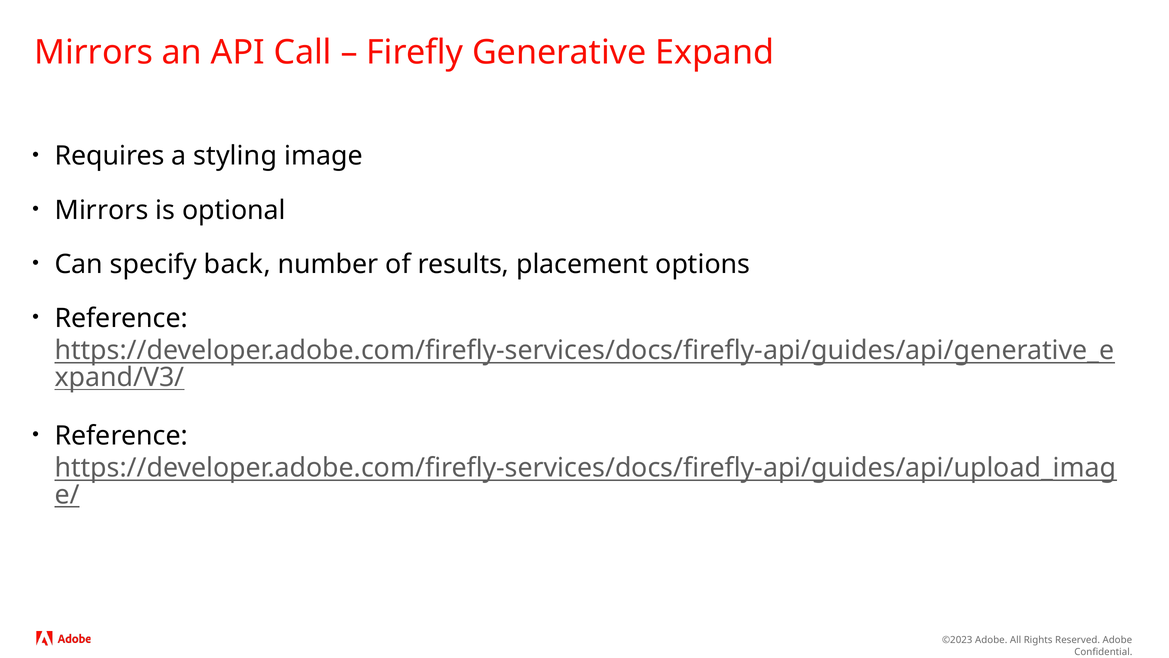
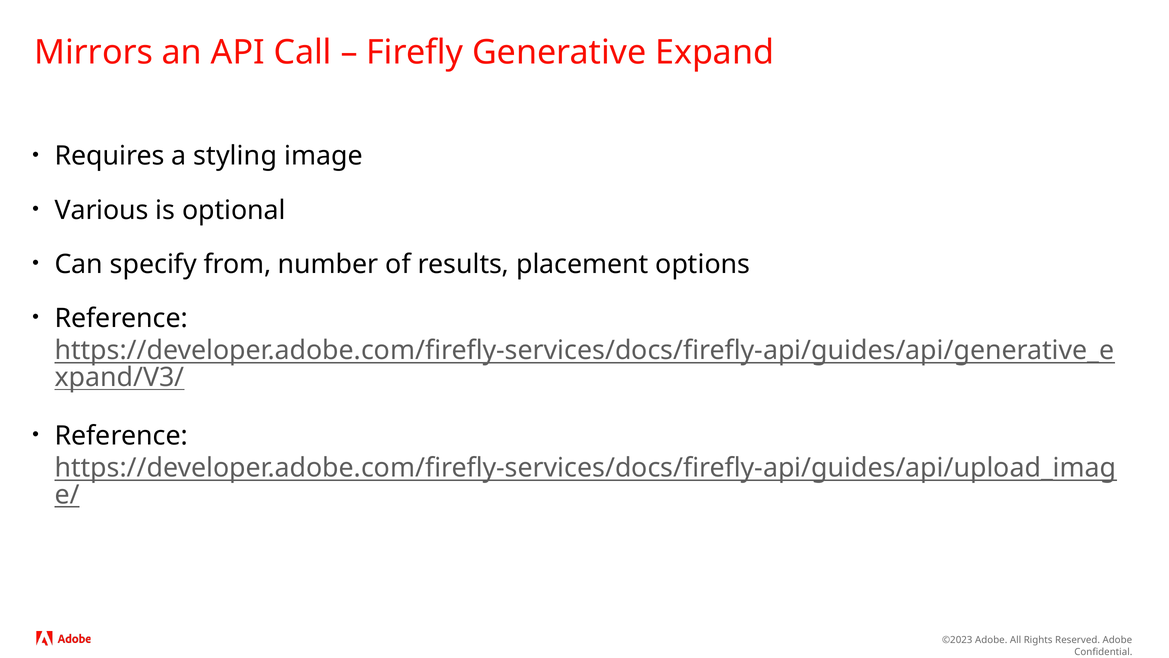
Mirrors at (102, 210): Mirrors -> Various
back: back -> from
